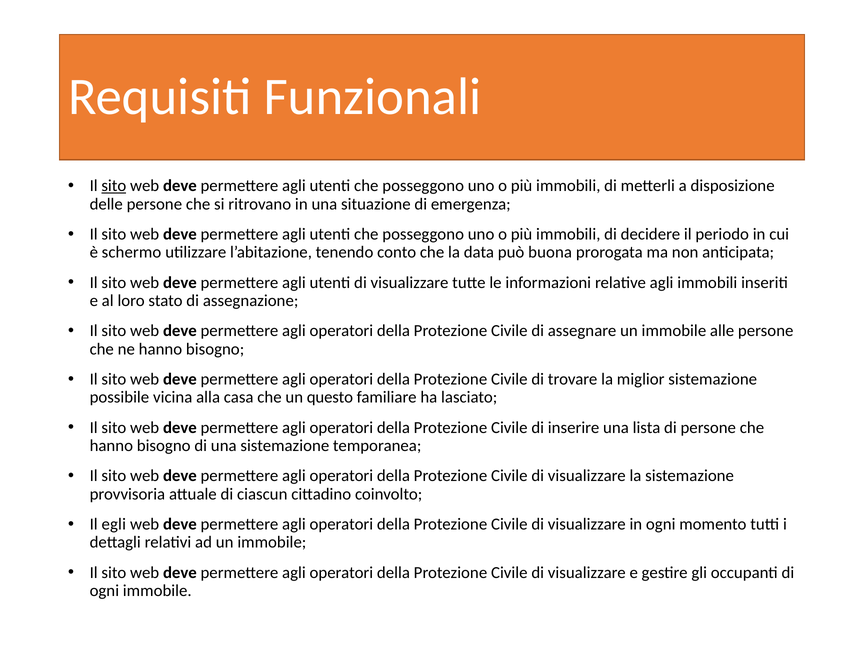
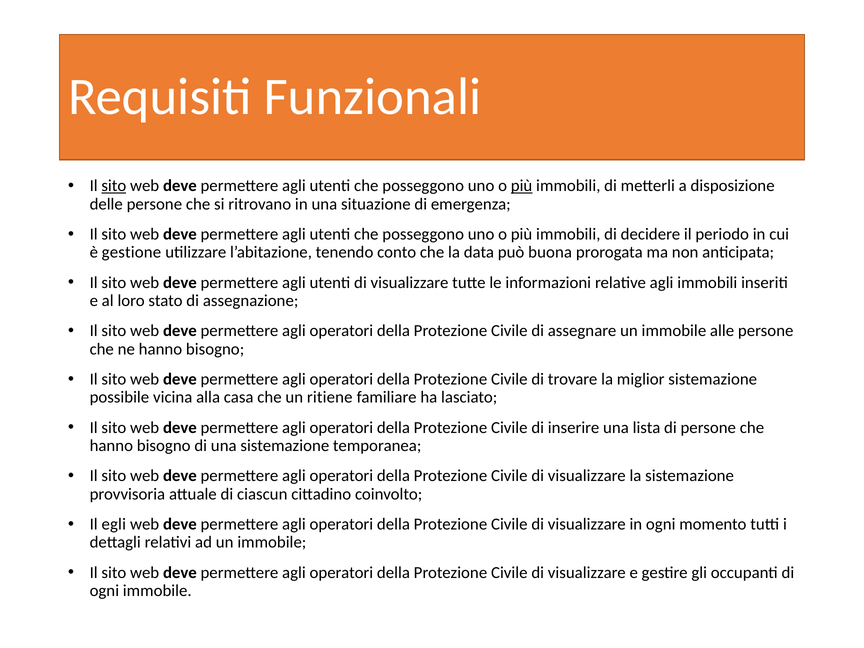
più at (522, 186) underline: none -> present
schermo: schermo -> gestione
questo: questo -> ritiene
